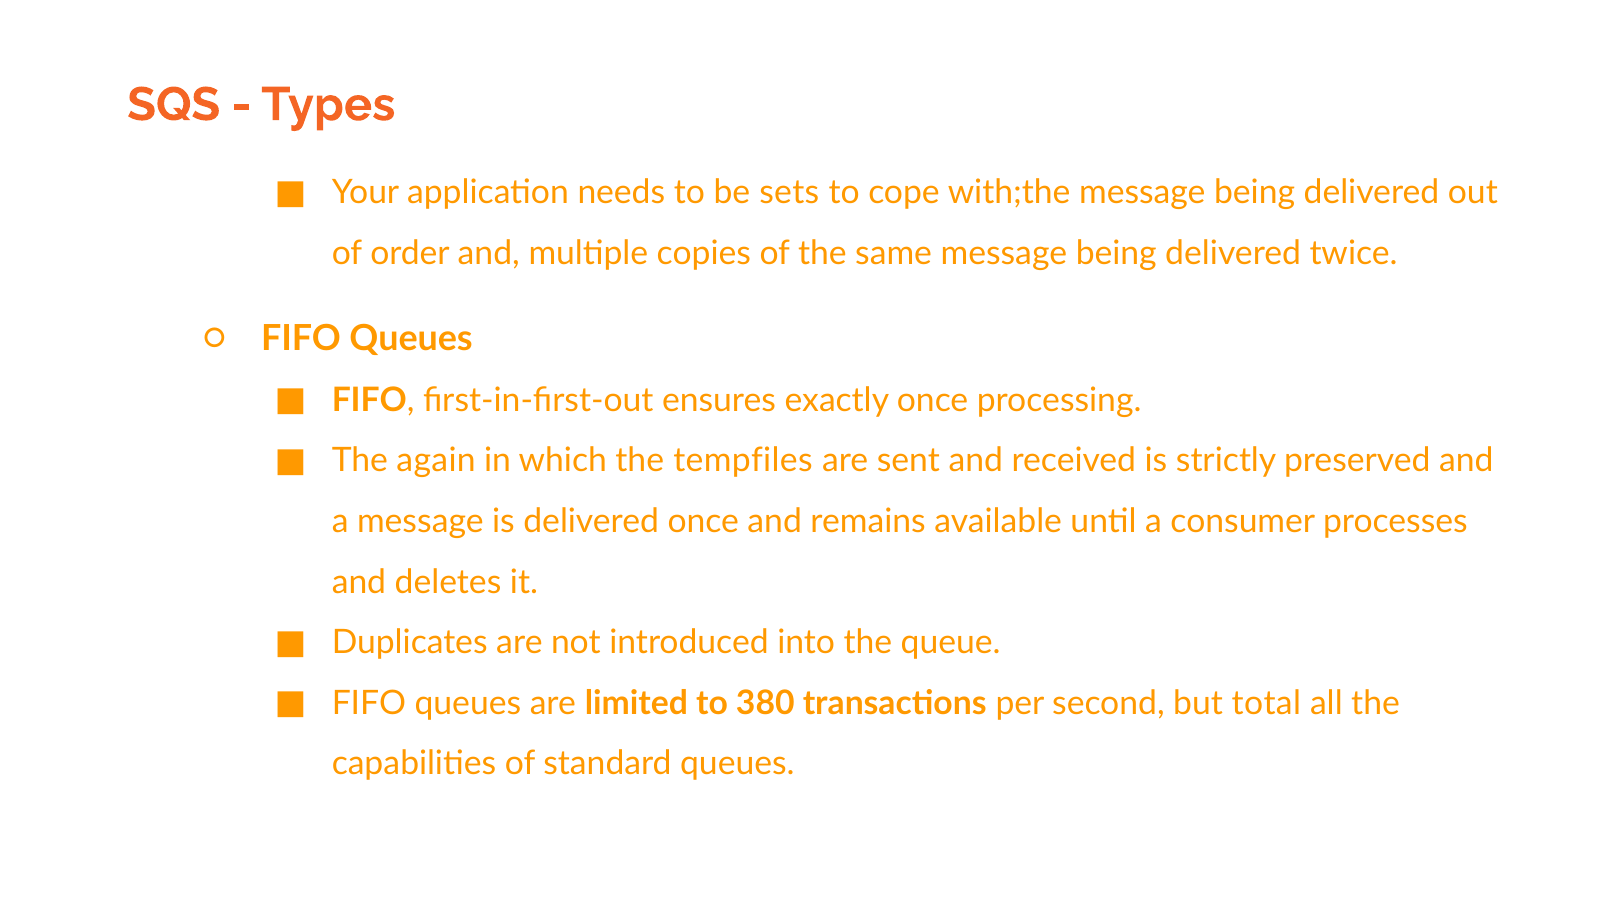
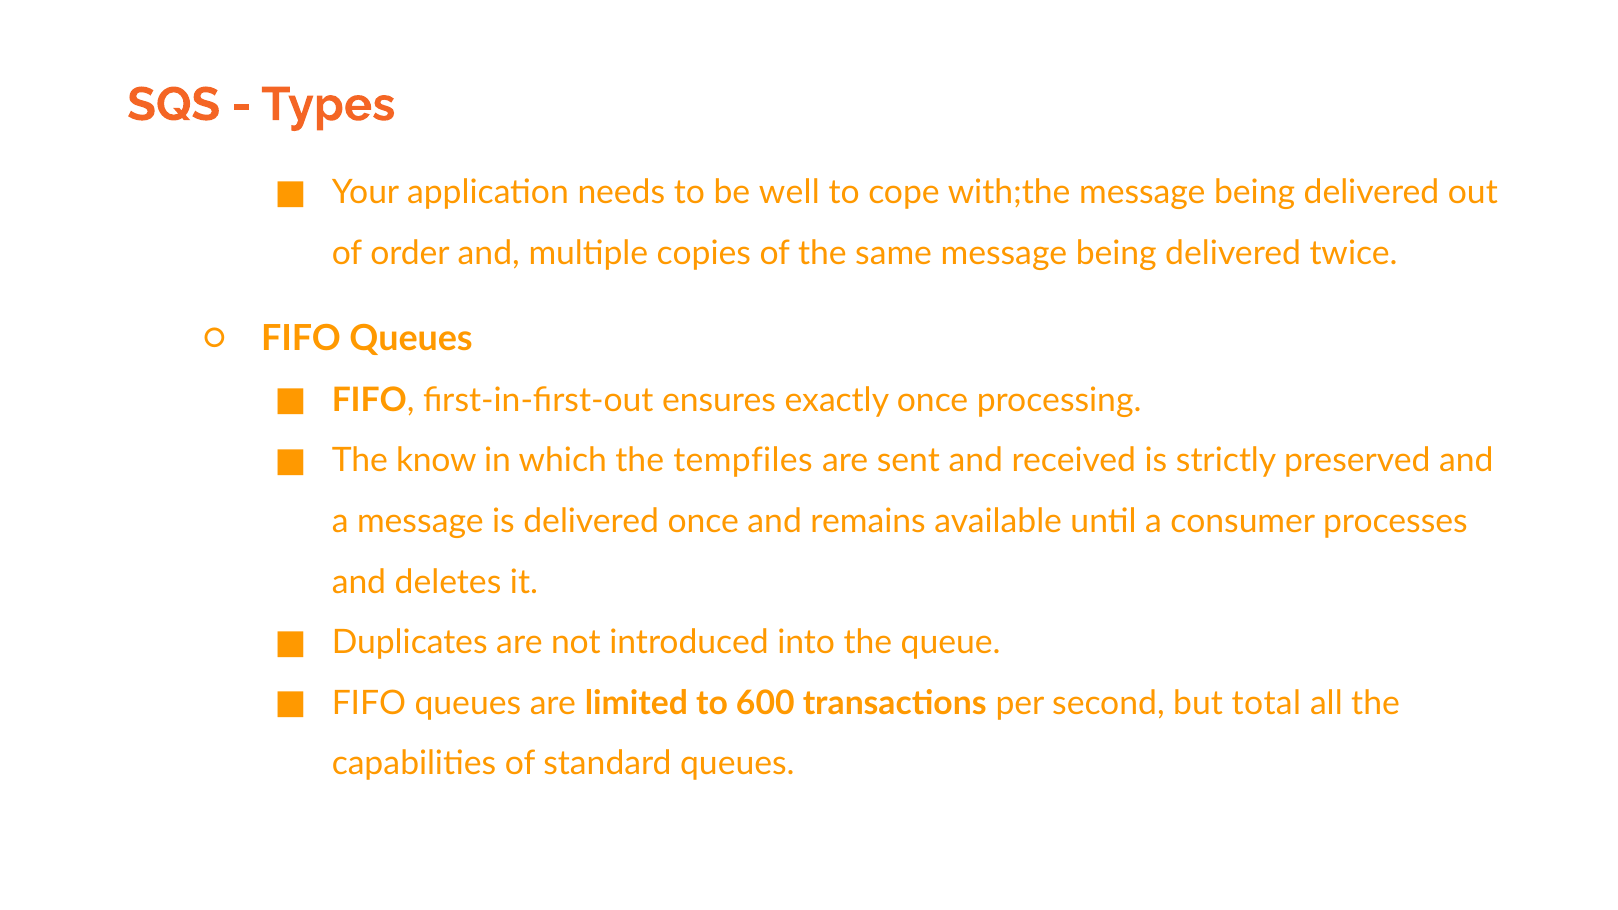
sets: sets -> well
again: again -> know
380: 380 -> 600
